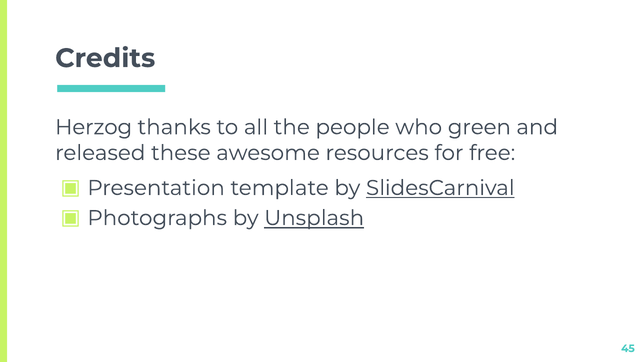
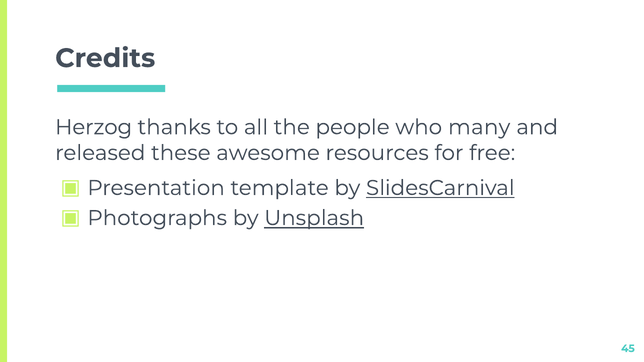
green: green -> many
